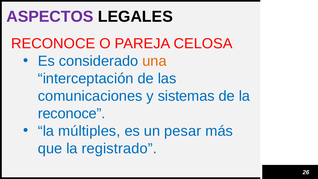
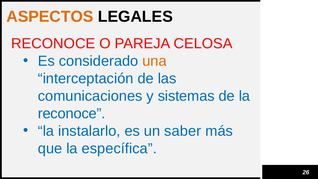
ASPECTOS colour: purple -> orange
múltiples: múltiples -> instalarlo
pesar: pesar -> saber
registrado: registrado -> específica
